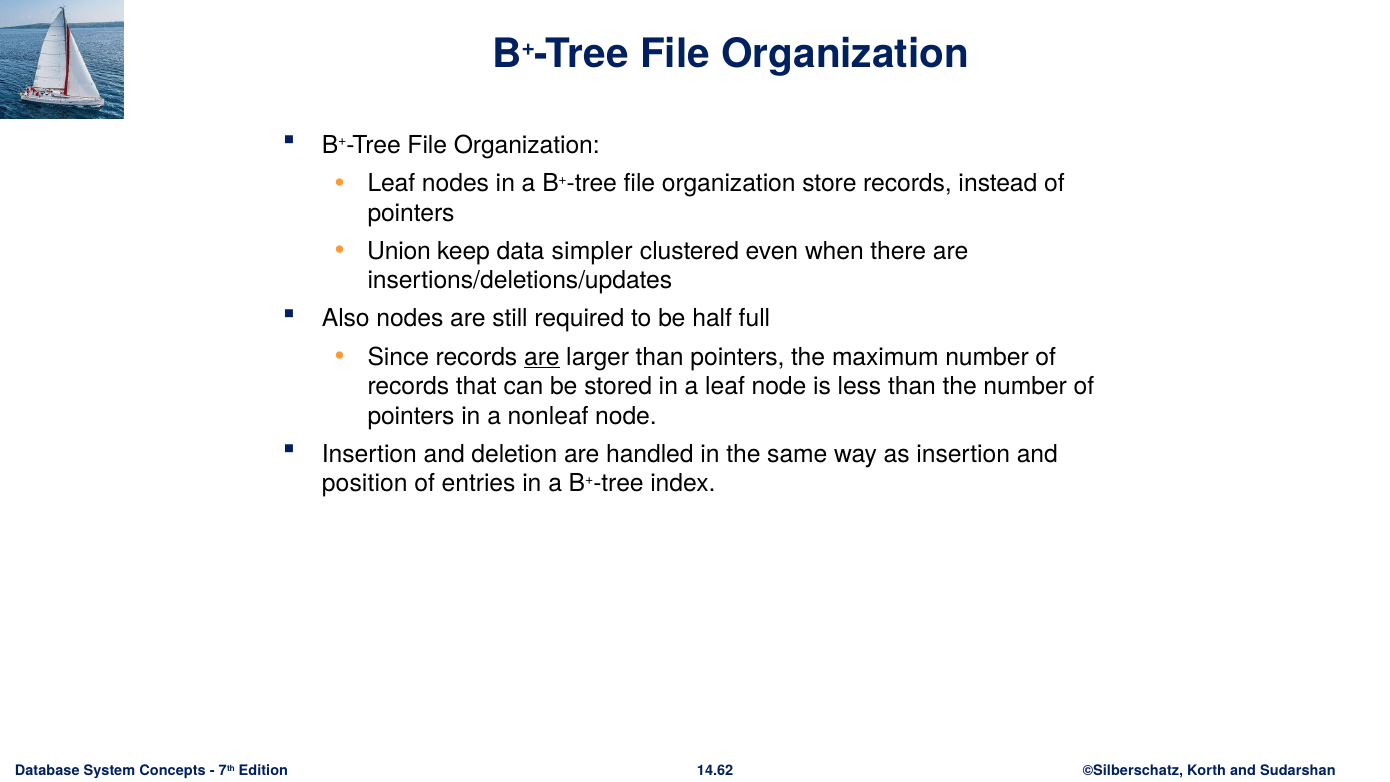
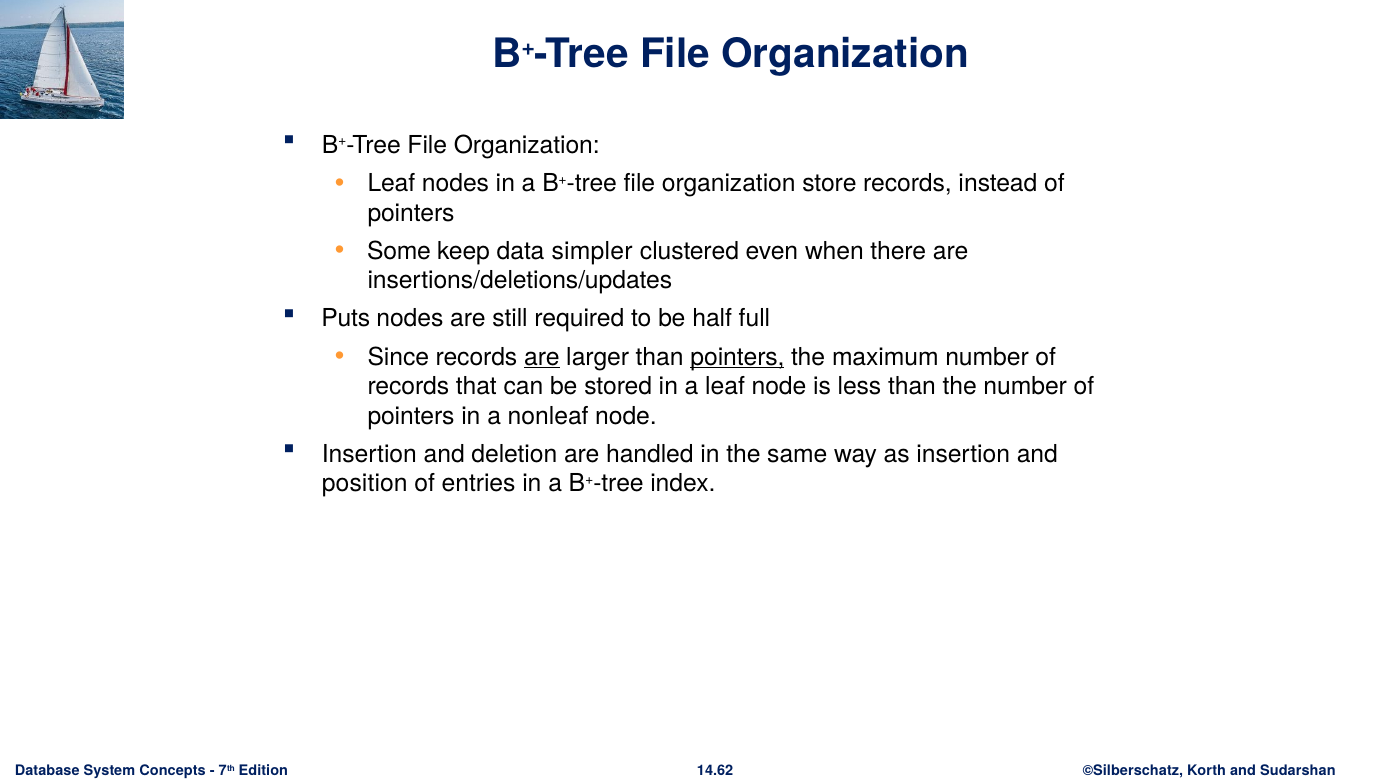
Union: Union -> Some
Also: Also -> Puts
pointers at (738, 357) underline: none -> present
